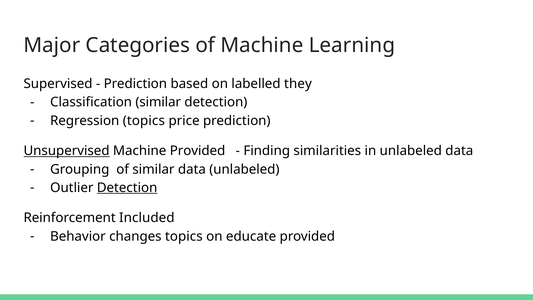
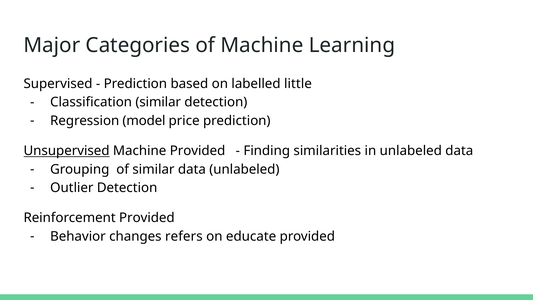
they: they -> little
Regression topics: topics -> model
Detection at (127, 188) underline: present -> none
Reinforcement Included: Included -> Provided
changes topics: topics -> refers
